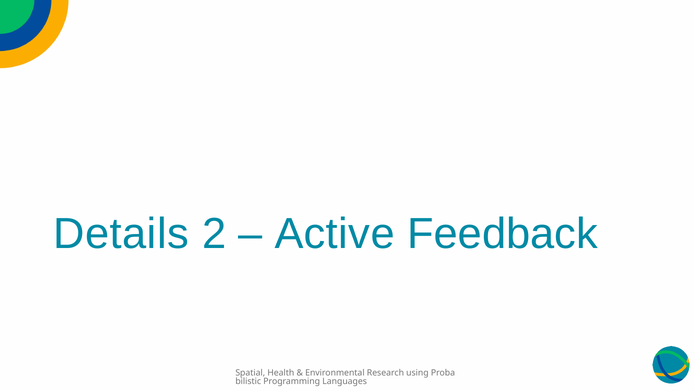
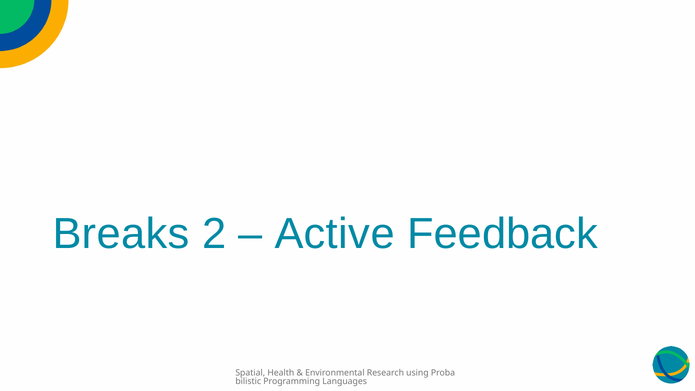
Details: Details -> Breaks
